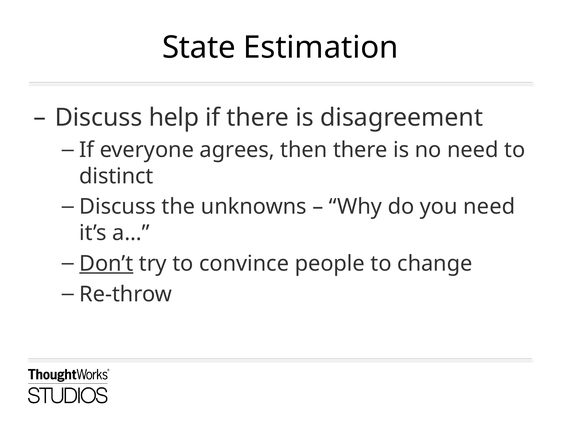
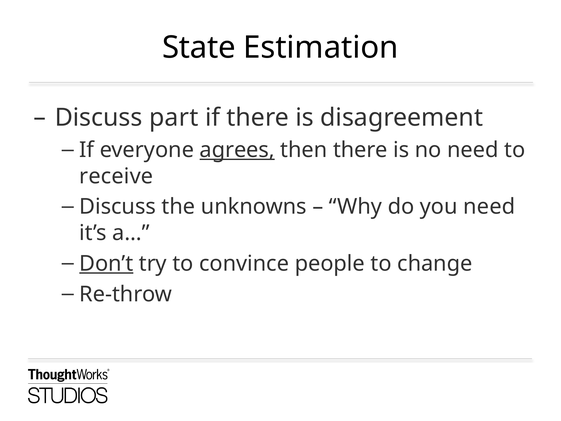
help: help -> part
agrees underline: none -> present
distinct: distinct -> receive
